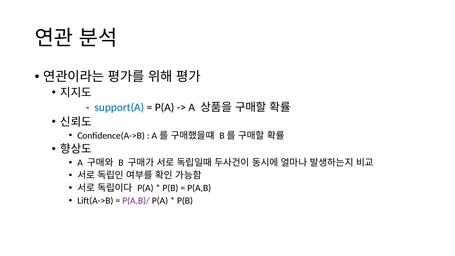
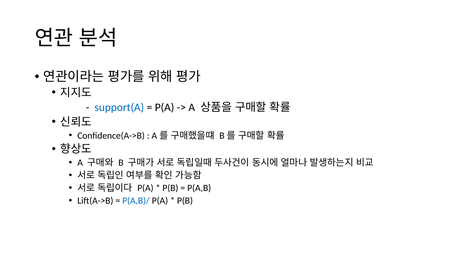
P(A,B)/ colour: purple -> blue
